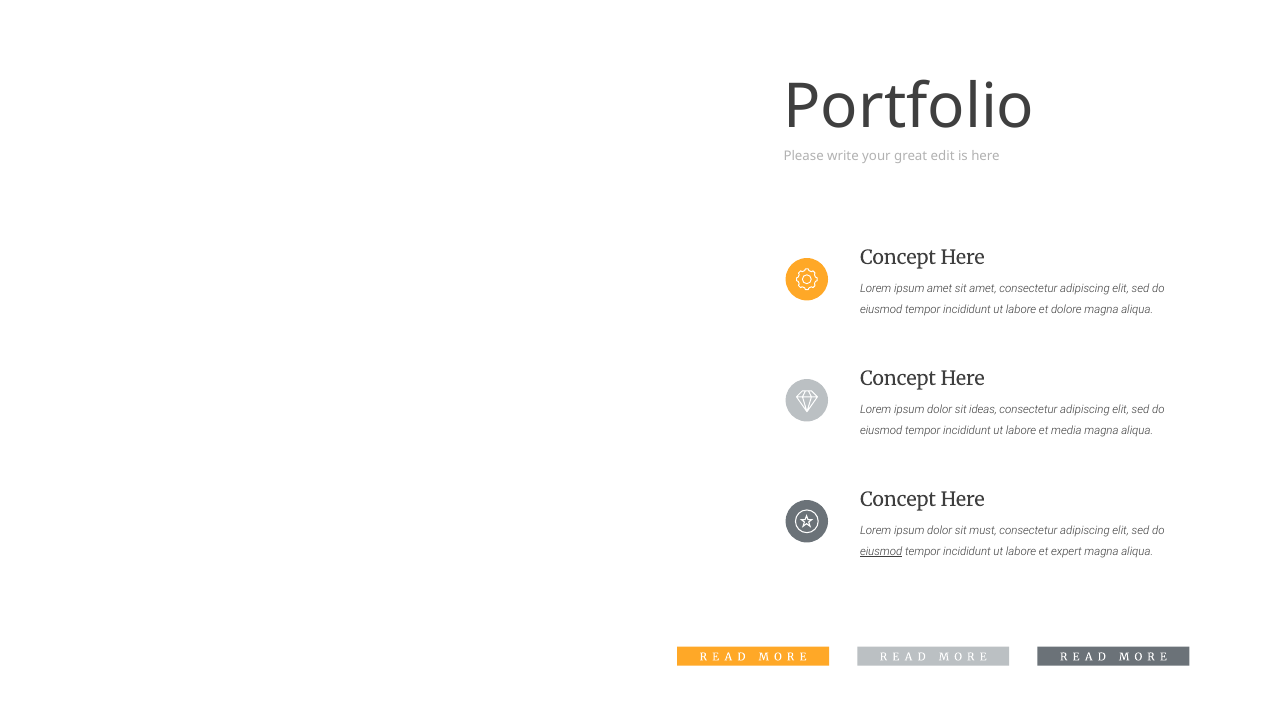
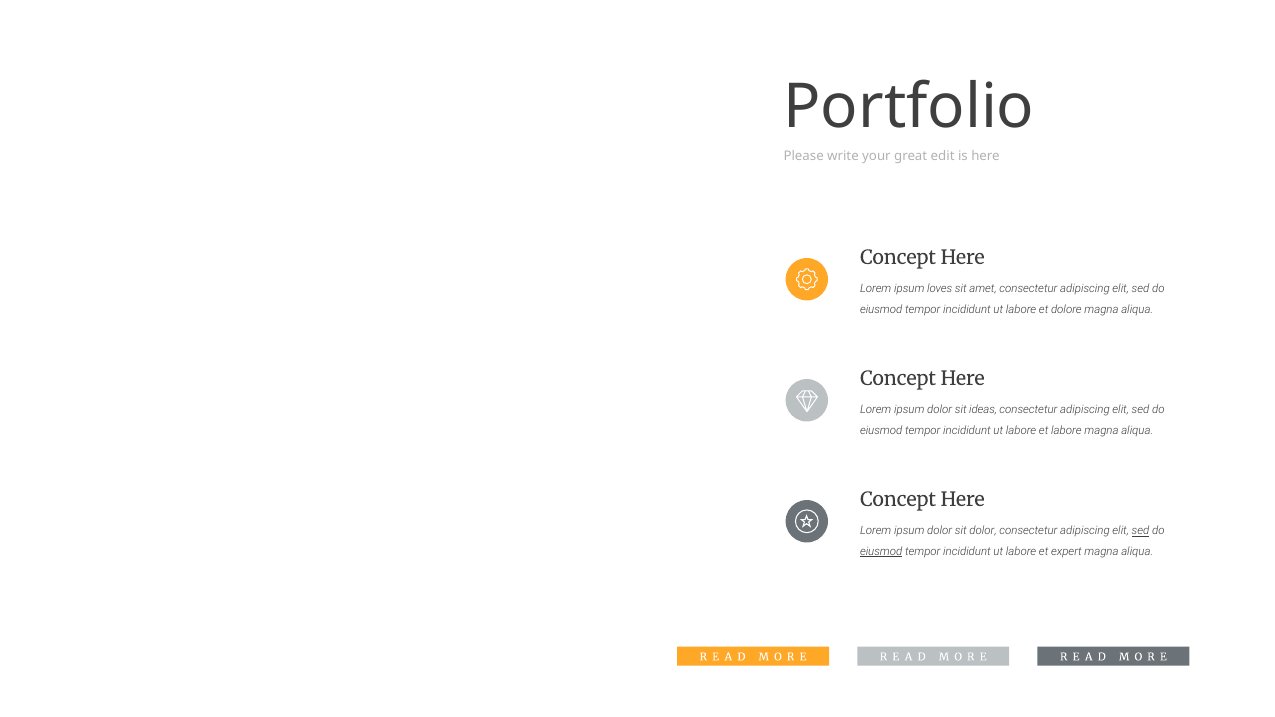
ipsum amet: amet -> loves
et media: media -> labore
sit must: must -> dolor
sed at (1141, 531) underline: none -> present
